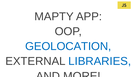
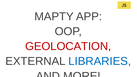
GEOLOCATION colour: blue -> red
